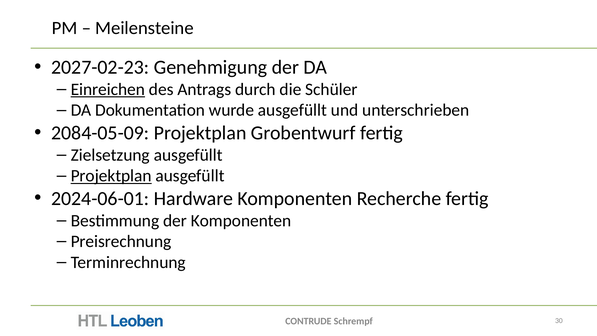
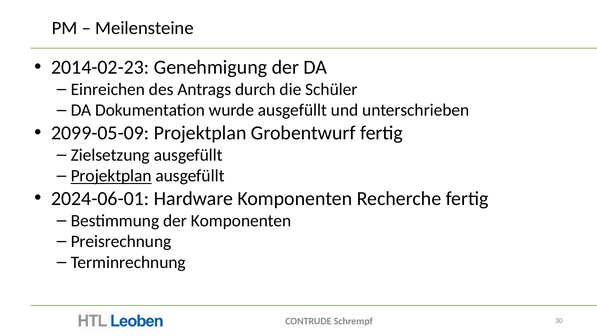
2027-02-23: 2027-02-23 -> 2014-02-23
Einreichen underline: present -> none
2084-05-09: 2084-05-09 -> 2099-05-09
